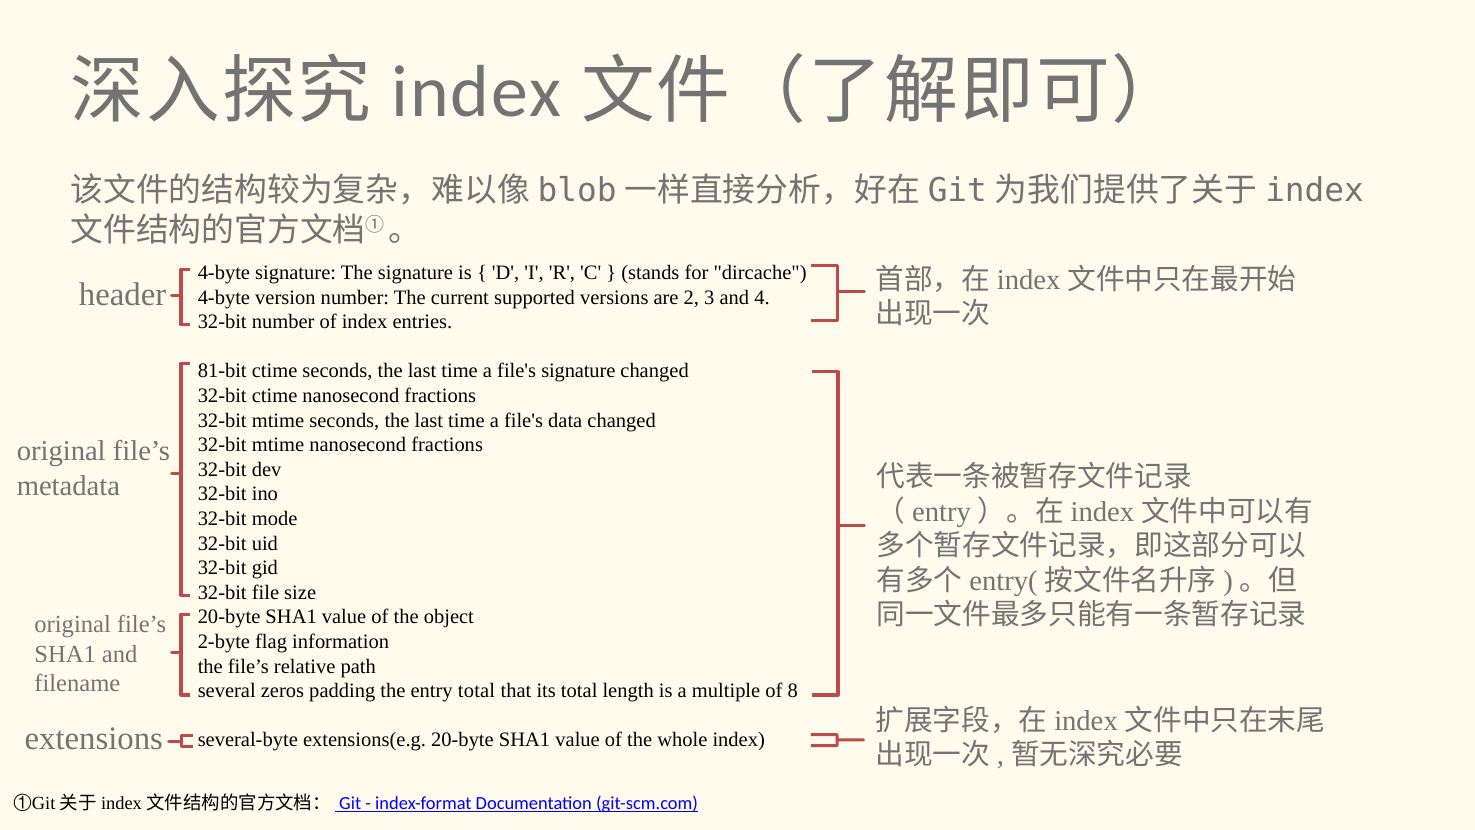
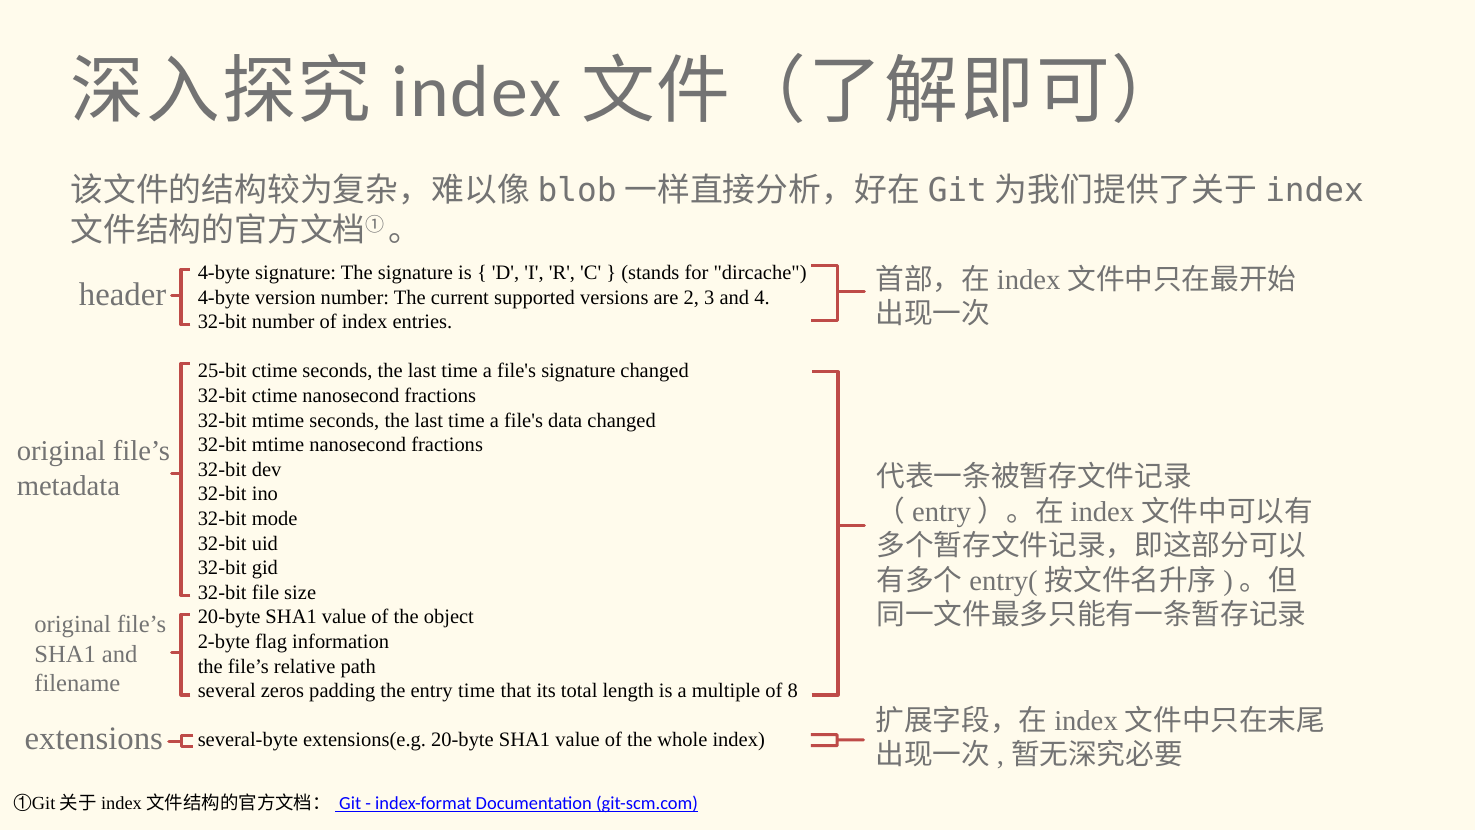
81-bit: 81-bit -> 25-bit
entry total: total -> time
